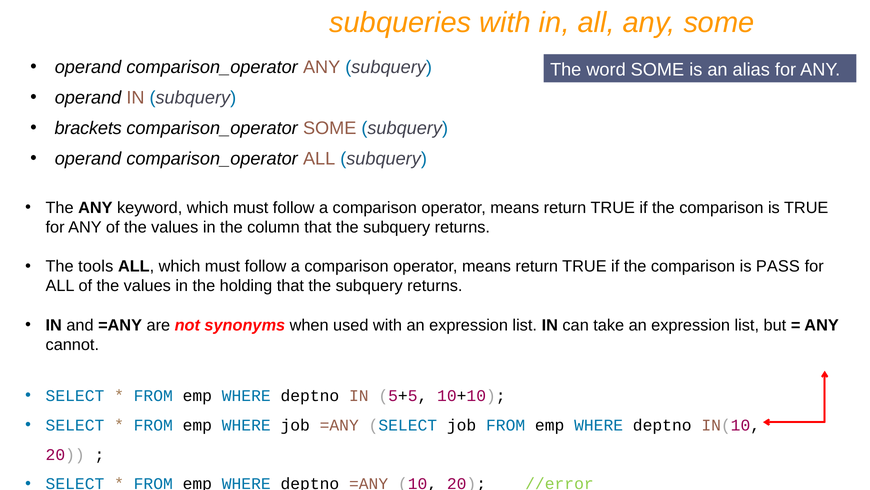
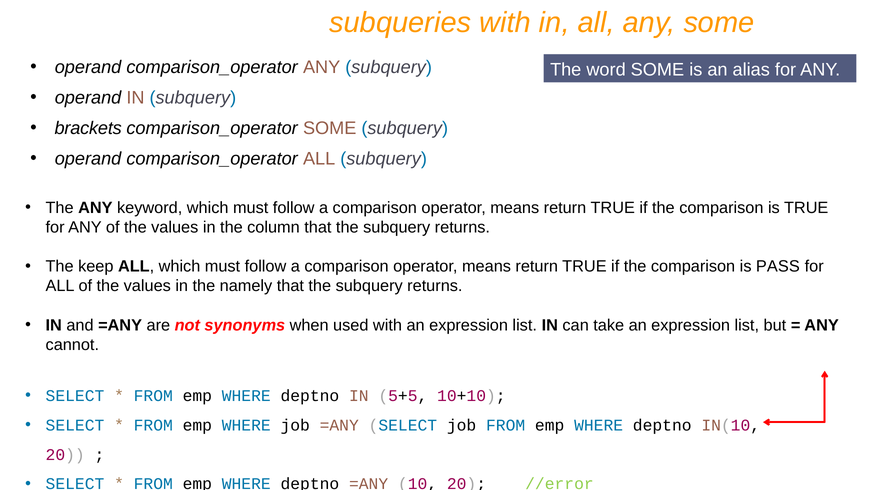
tools: tools -> keep
holding: holding -> namely
